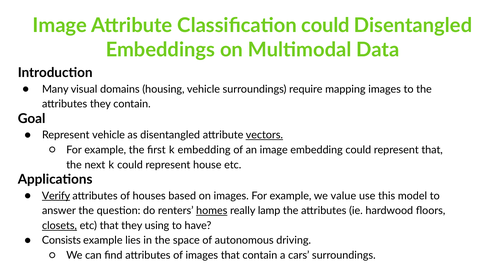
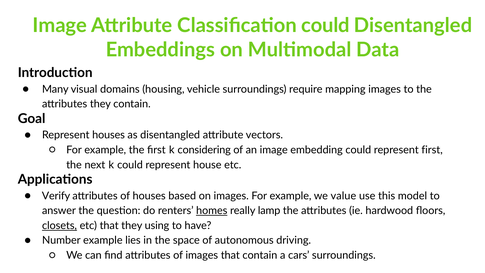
Represent vehicle: vehicle -> houses
vectors underline: present -> none
k embedding: embedding -> considering
represent that: that -> first
Verify underline: present -> none
Consists: Consists -> Number
